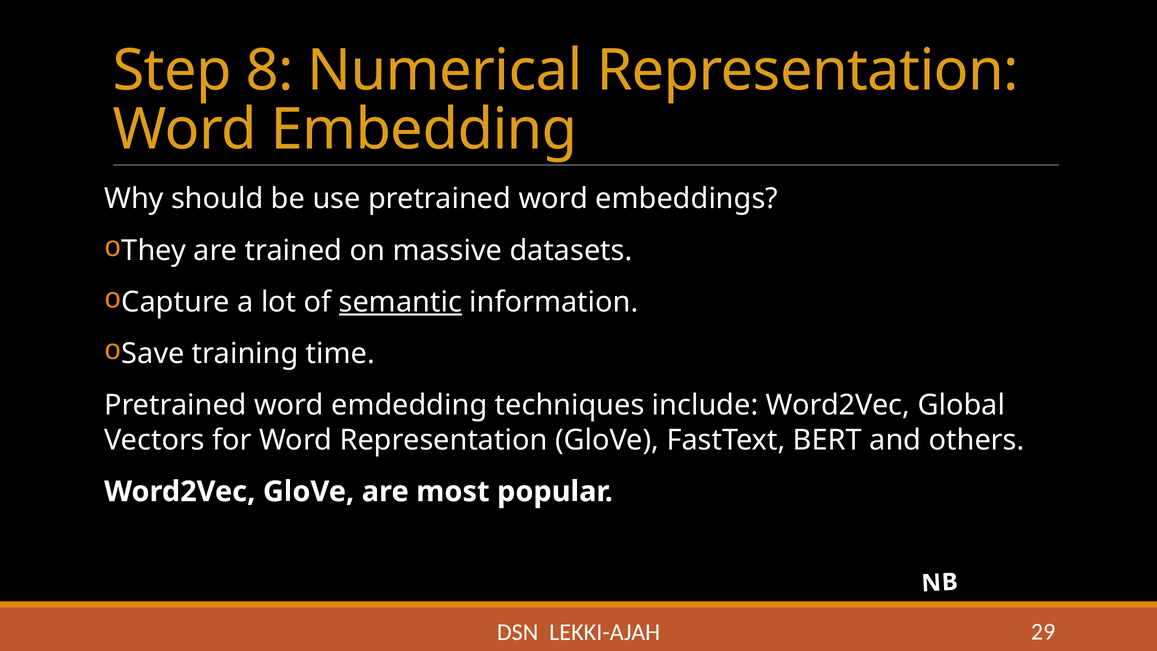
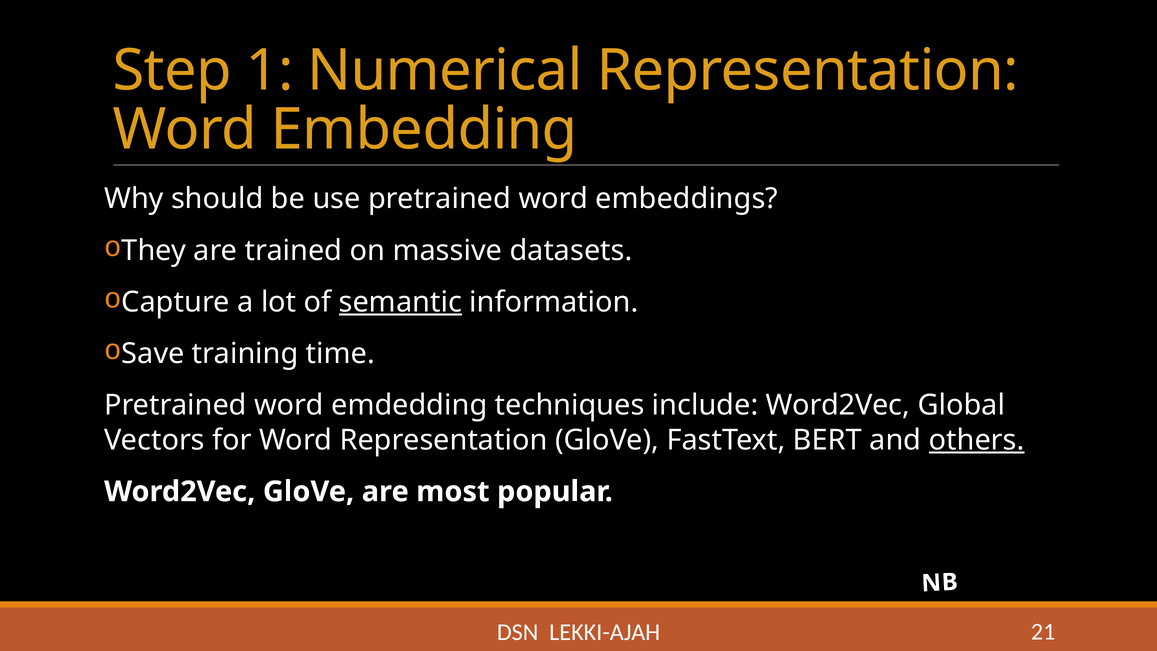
8: 8 -> 1
others underline: none -> present
29: 29 -> 21
